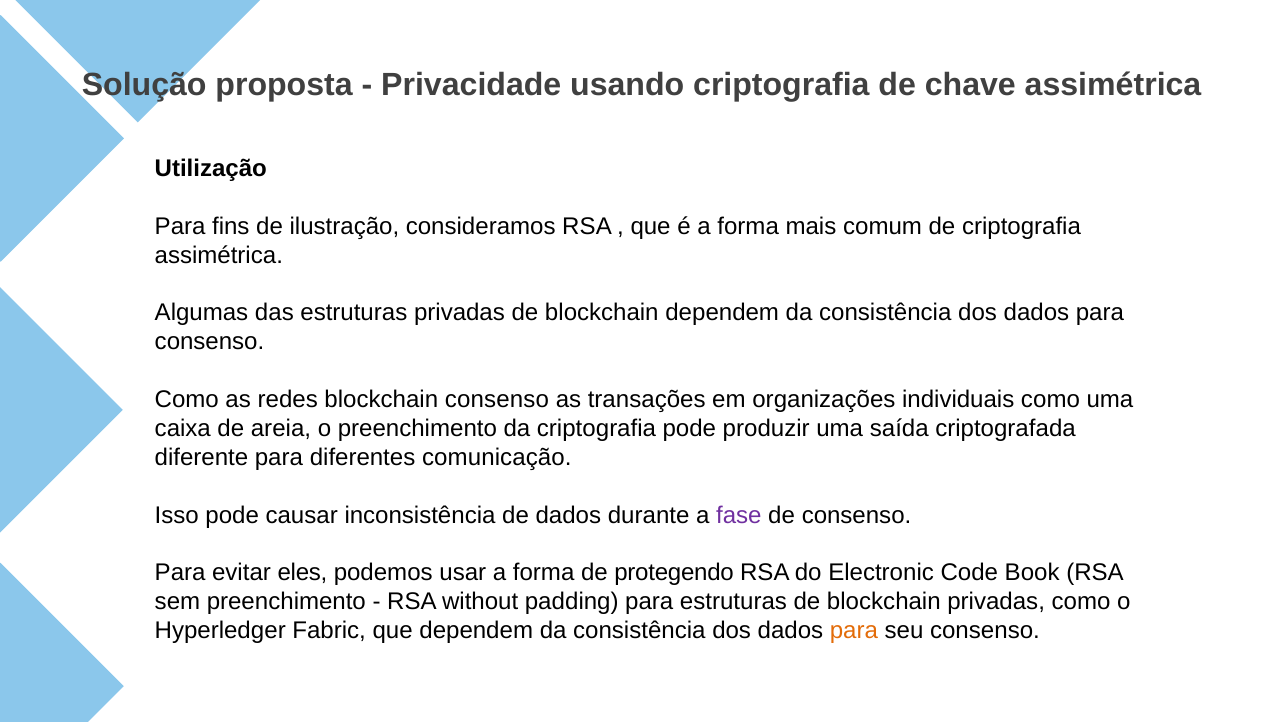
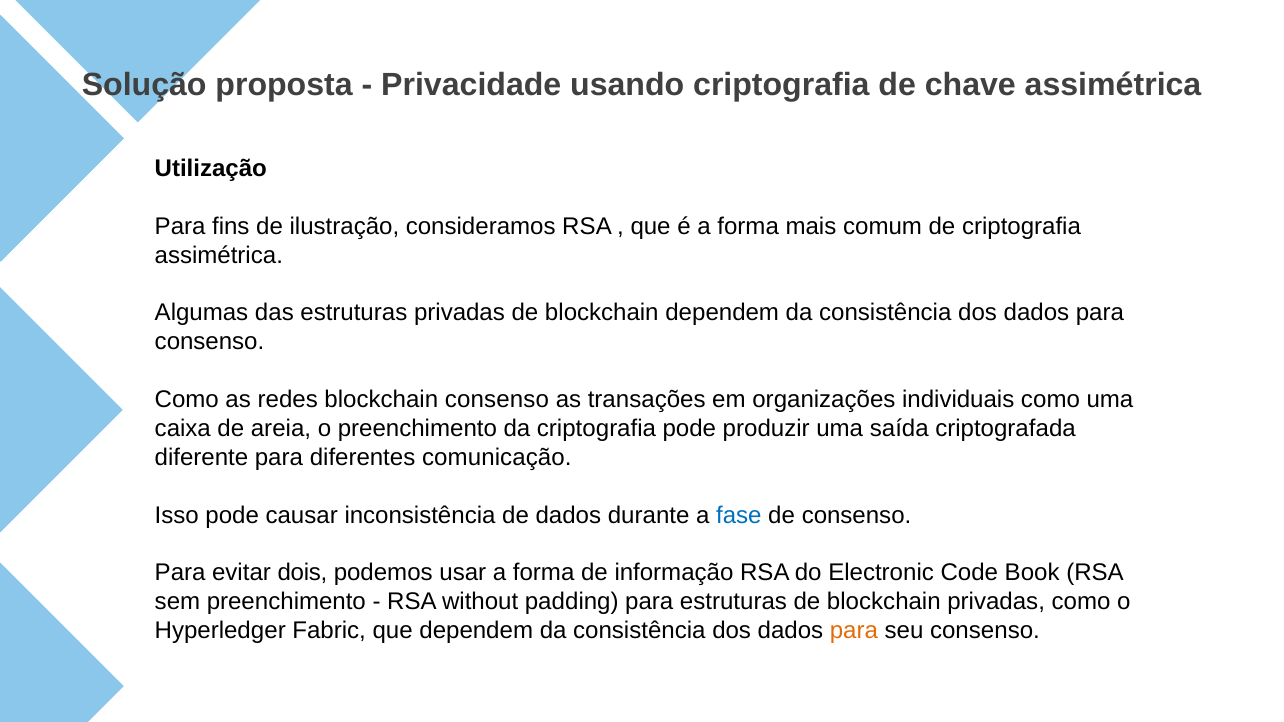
fase colour: purple -> blue
eles: eles -> dois
protegendo: protegendo -> informação
